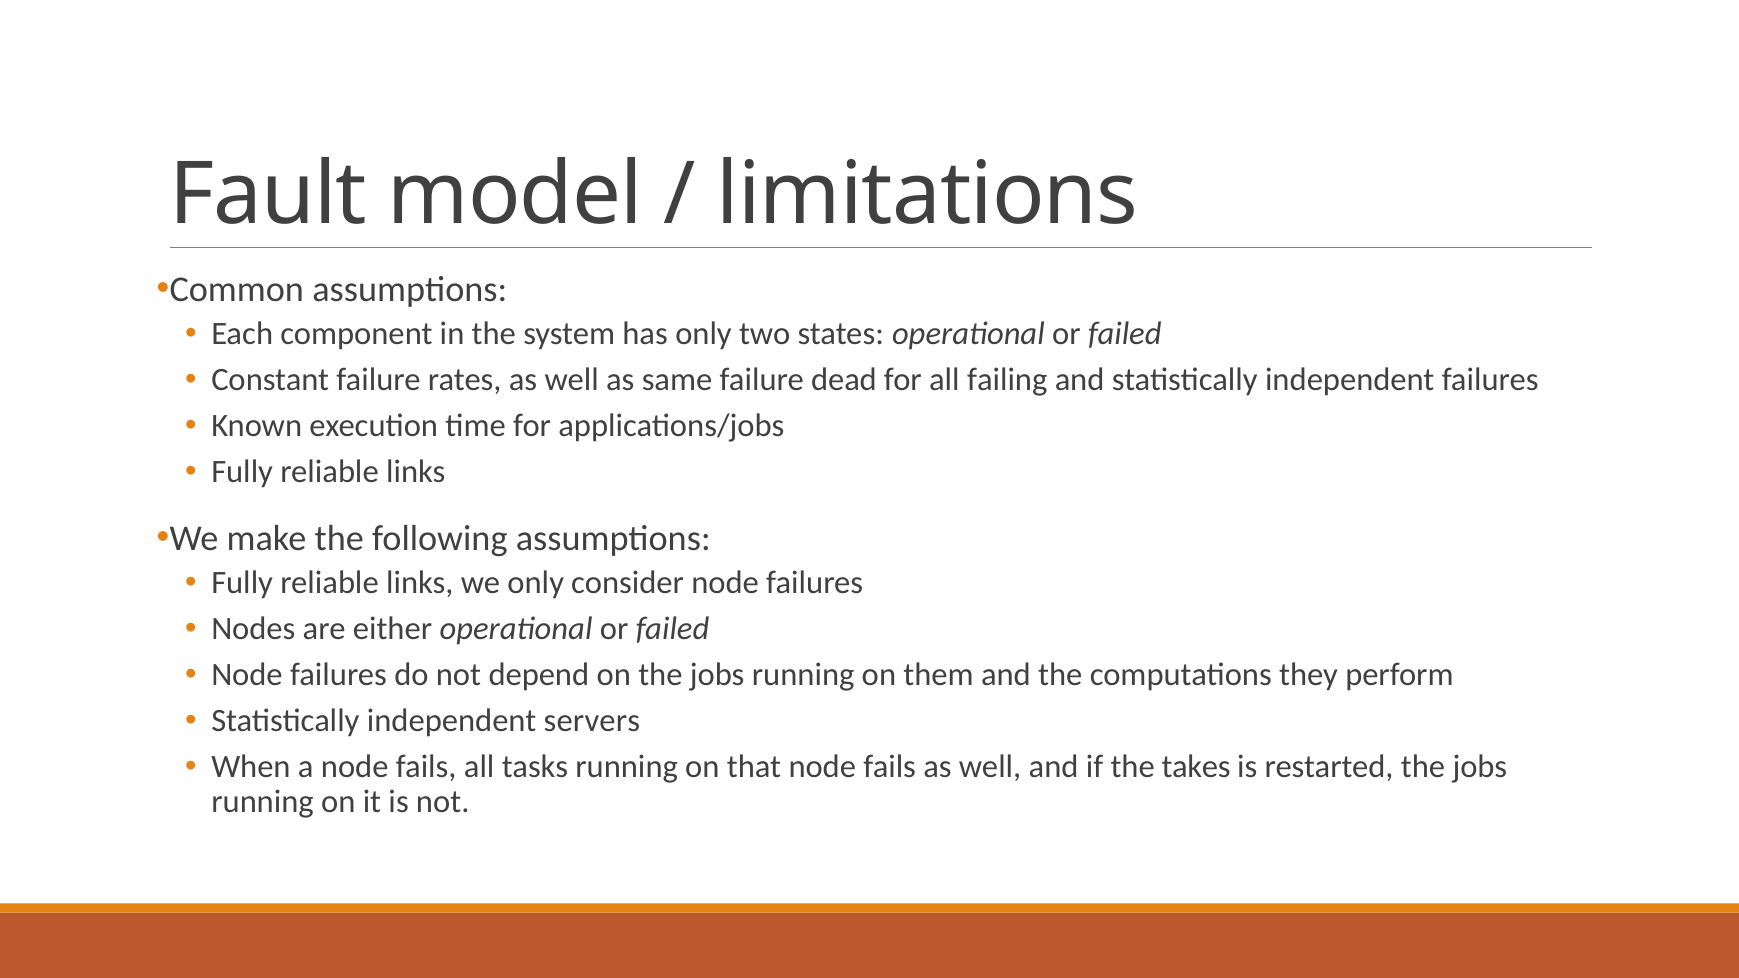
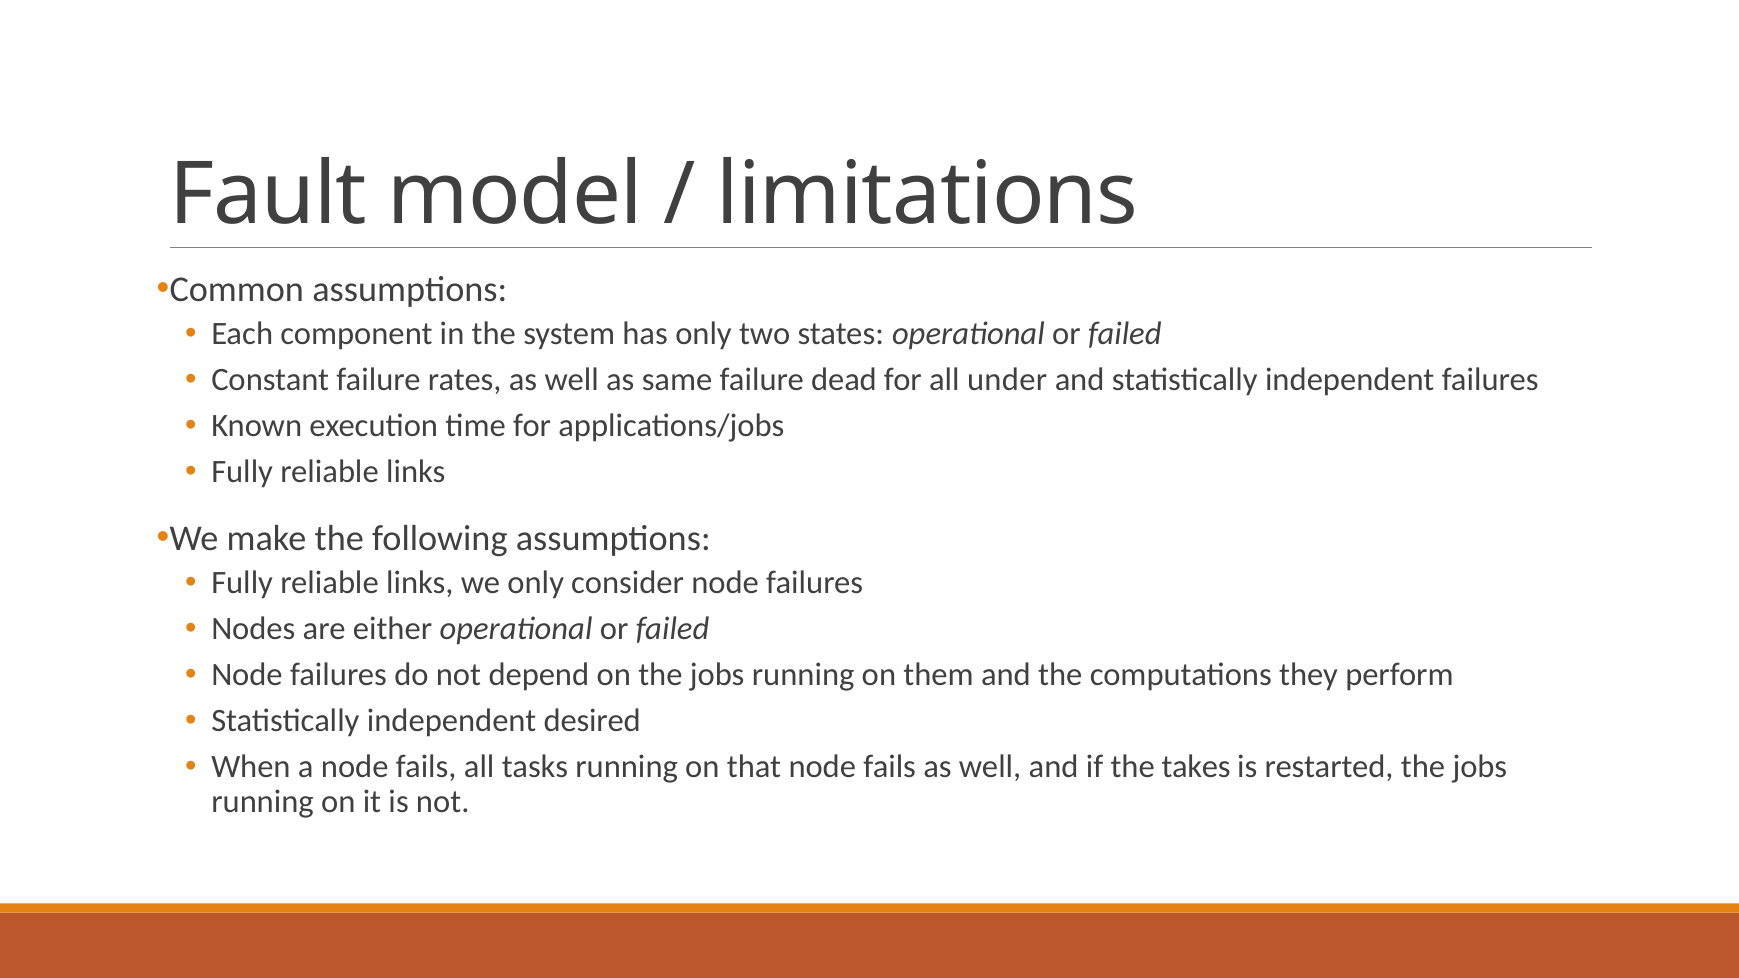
failing: failing -> under
servers: servers -> desired
